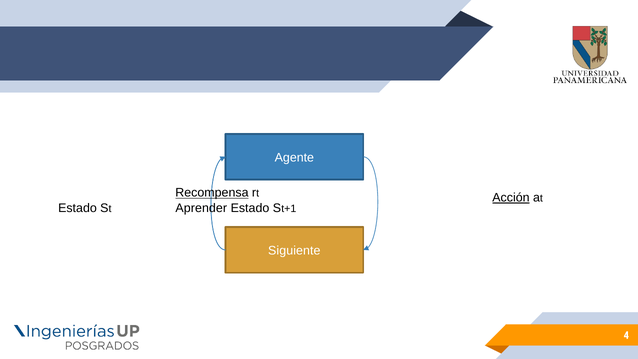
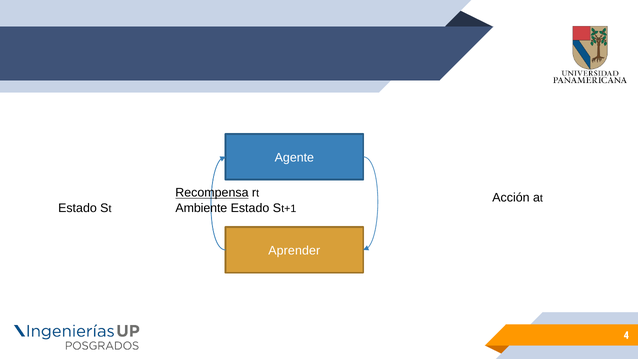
Acción underline: present -> none
Aprender: Aprender -> Ambiente
Siguiente: Siguiente -> Aprender
